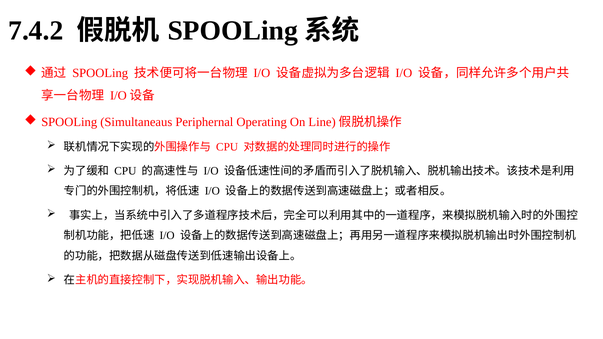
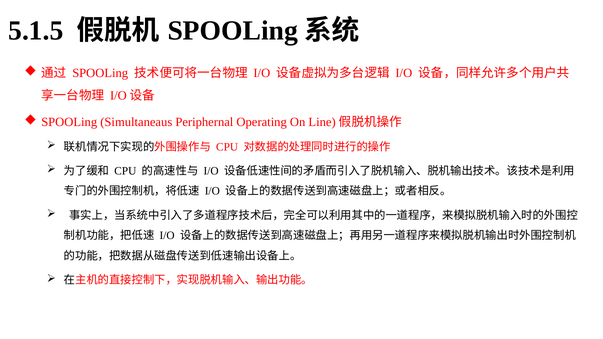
7.4.2: 7.4.2 -> 5.1.5
